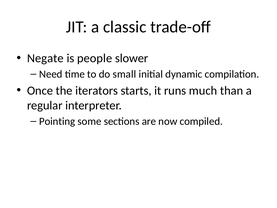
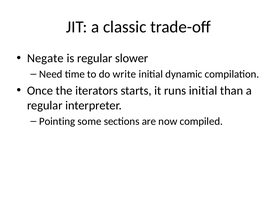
is people: people -> regular
small: small -> write
runs much: much -> initial
